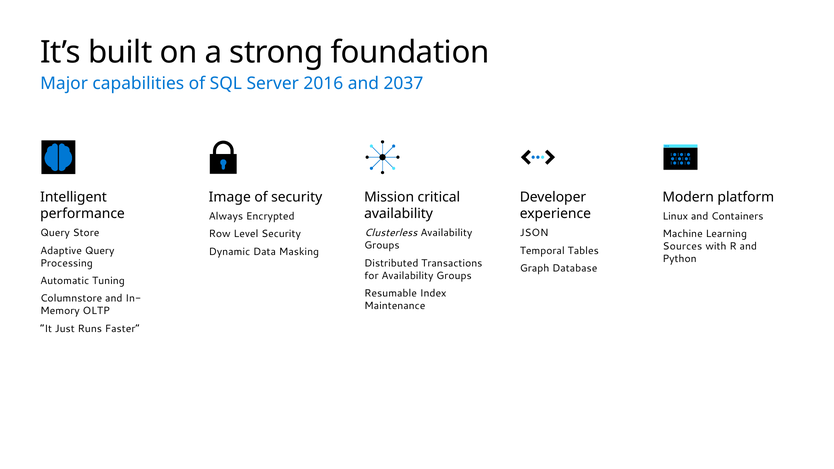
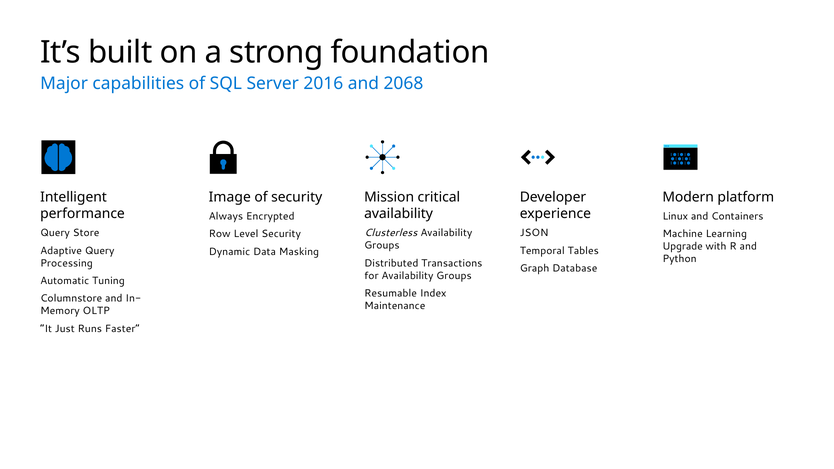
2037: 2037 -> 2068
Sources: Sources -> Upgrade
